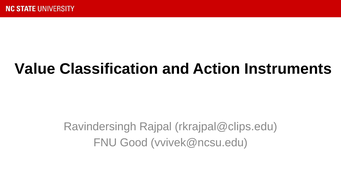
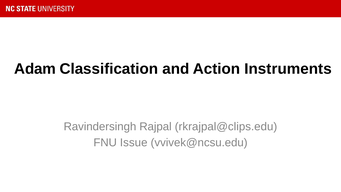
Value: Value -> Adam
Good: Good -> Issue
